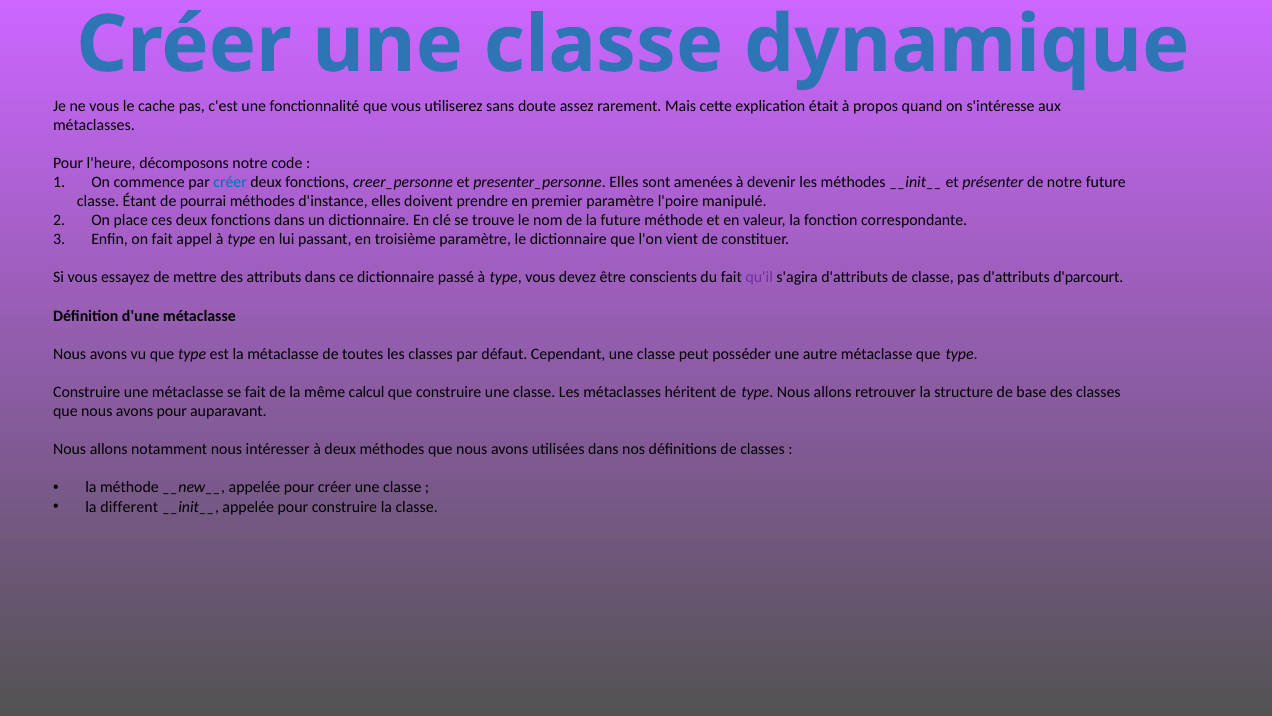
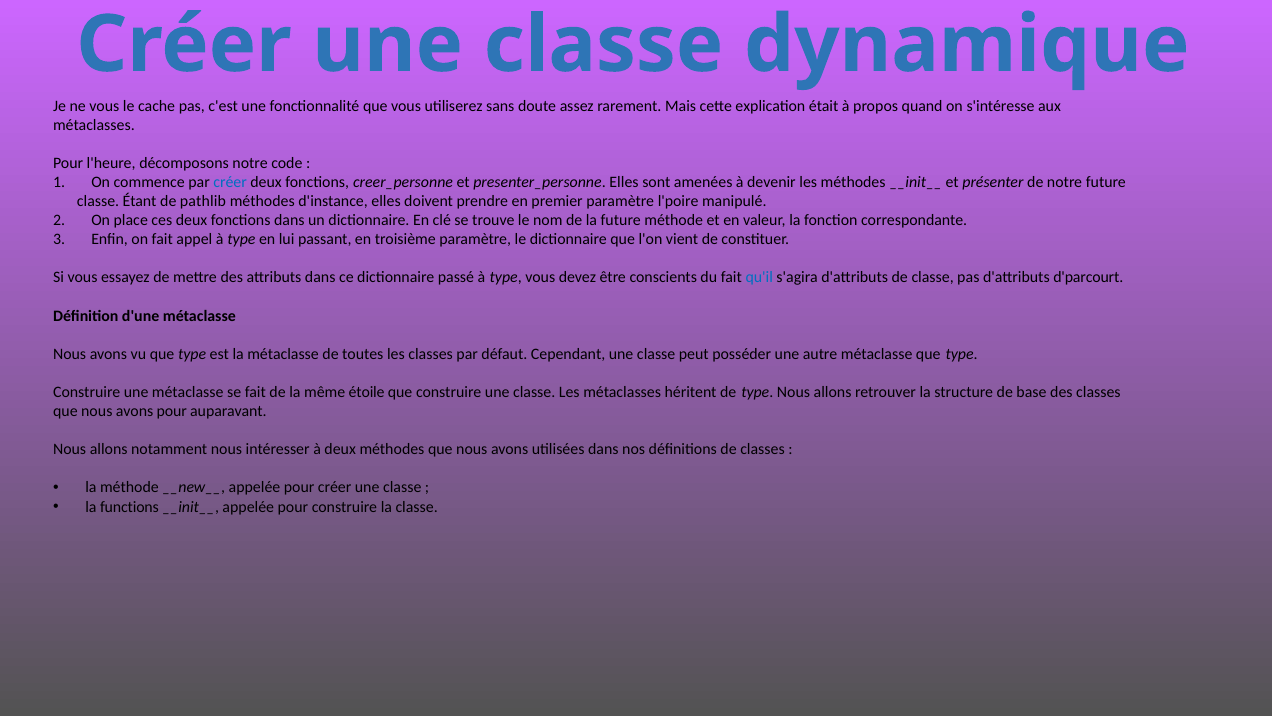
pourrai: pourrai -> pathlib
qu'il colour: purple -> blue
calcul: calcul -> étoile
different: different -> functions
